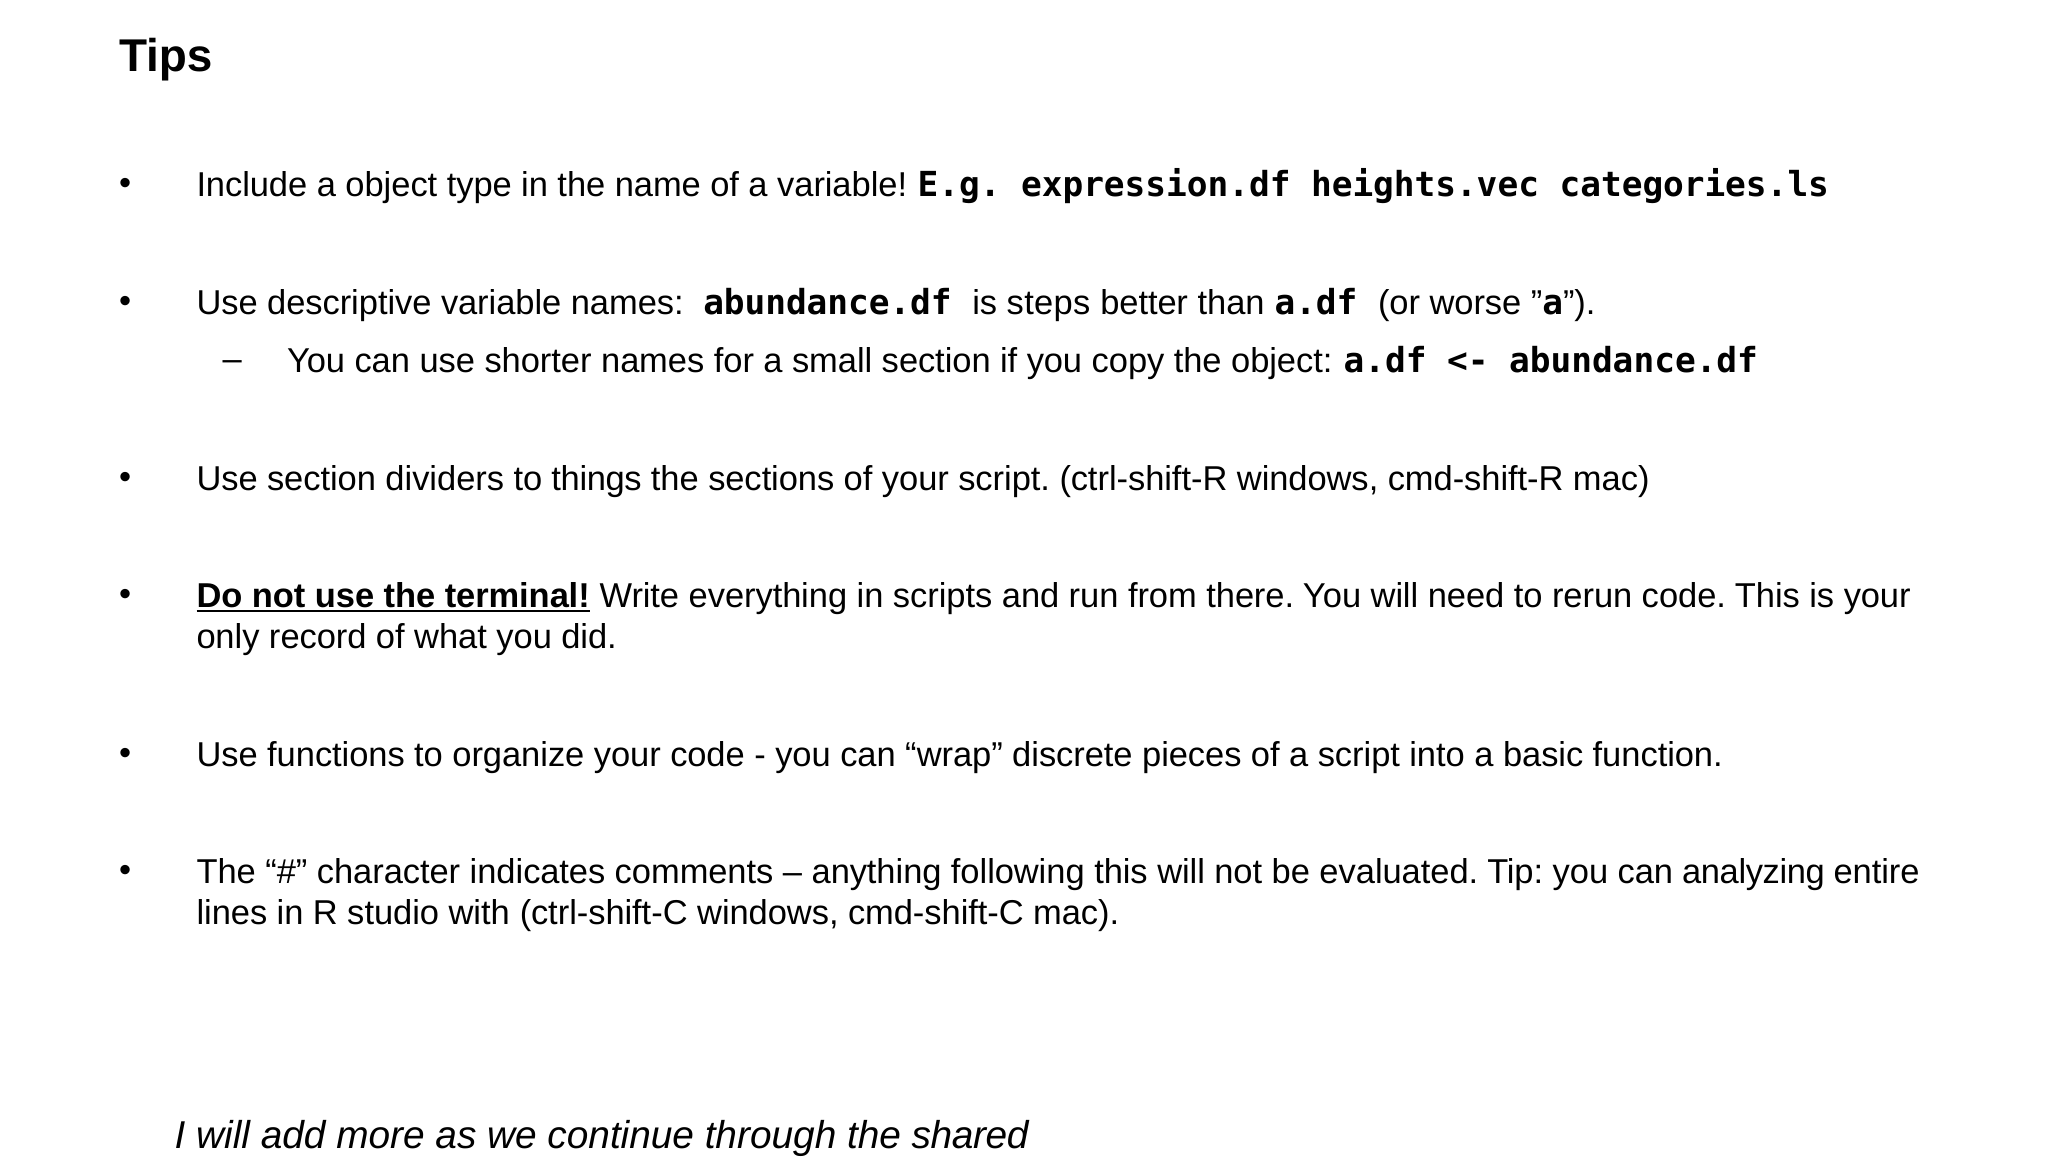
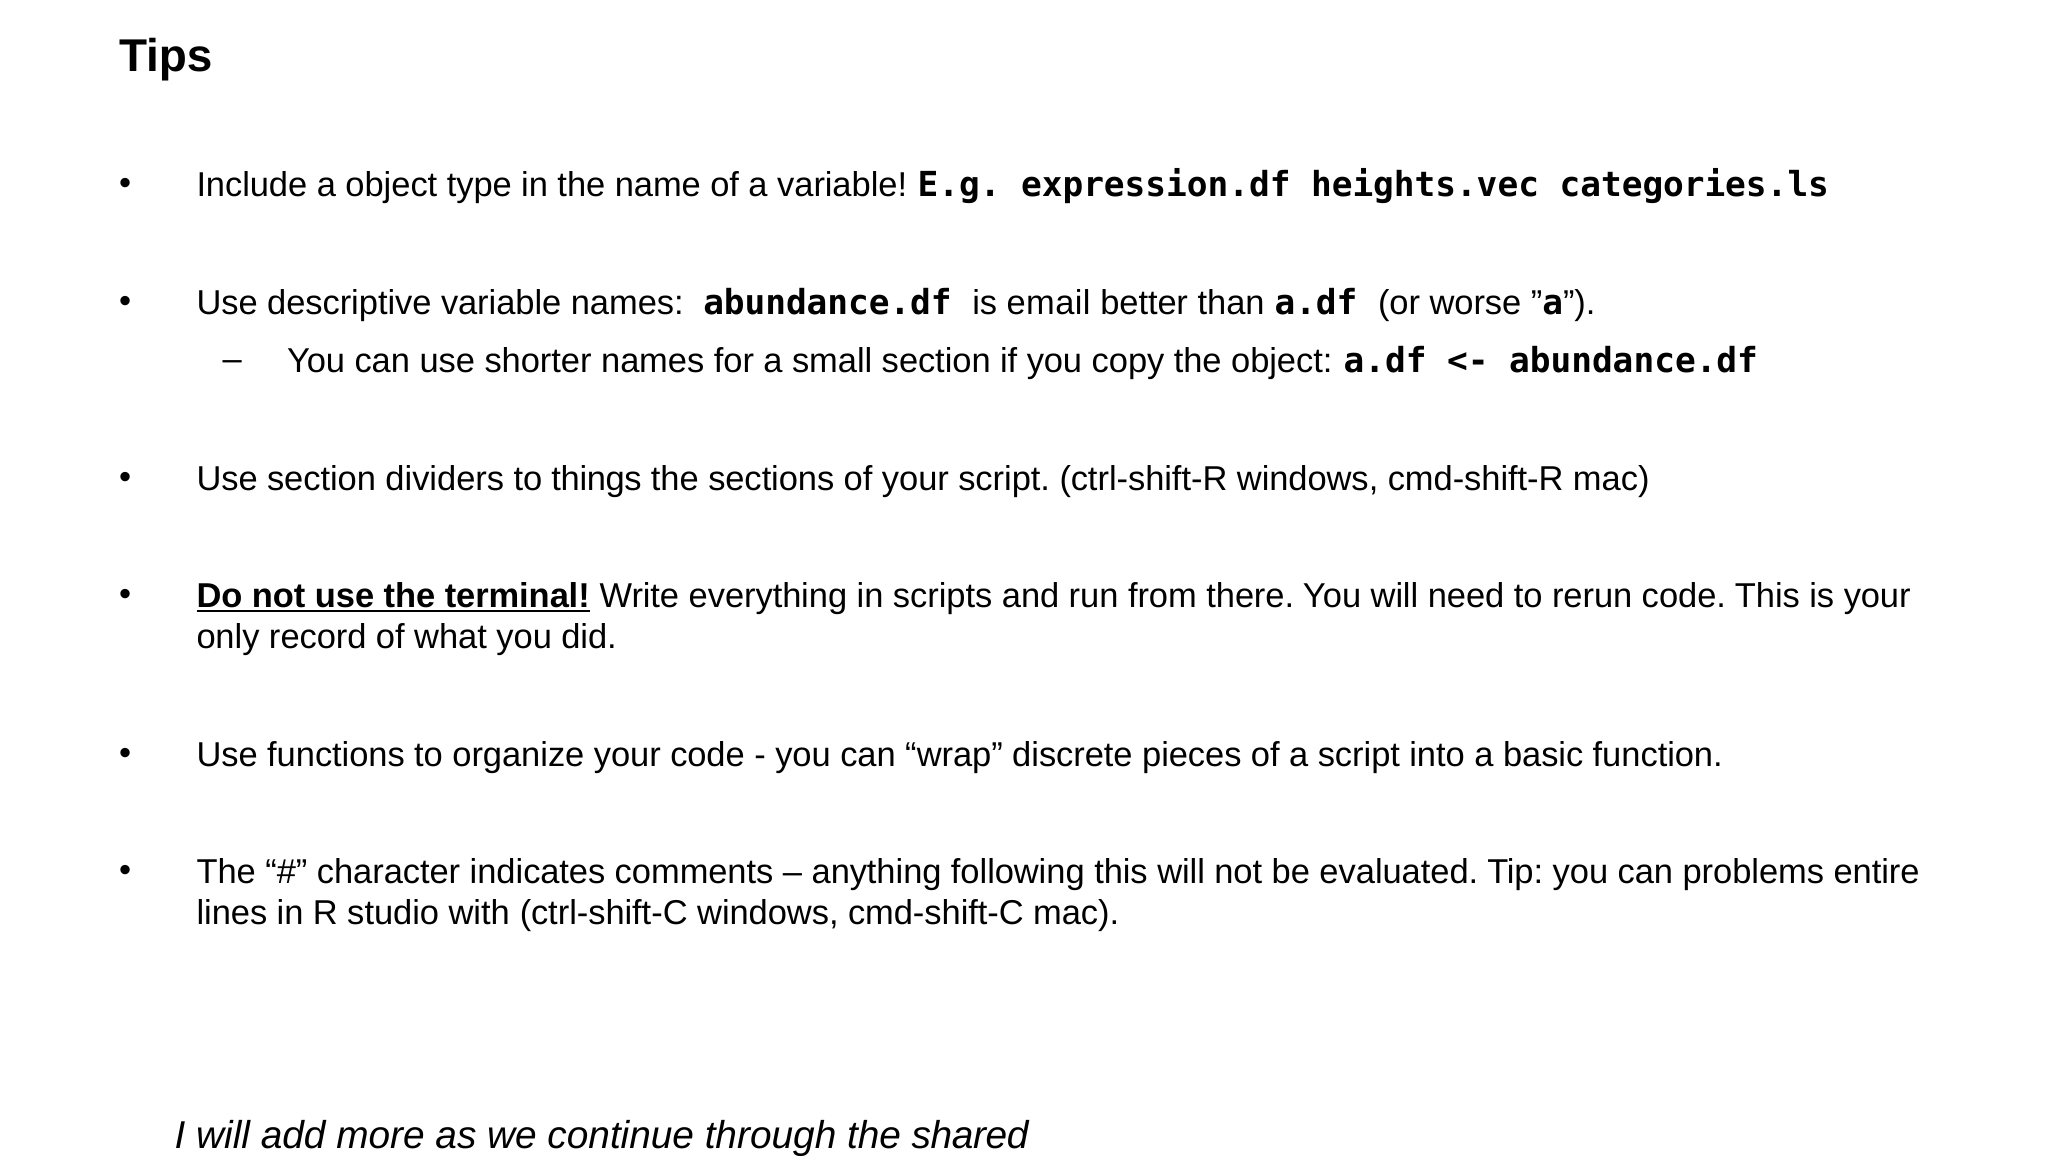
steps: steps -> email
analyzing: analyzing -> problems
